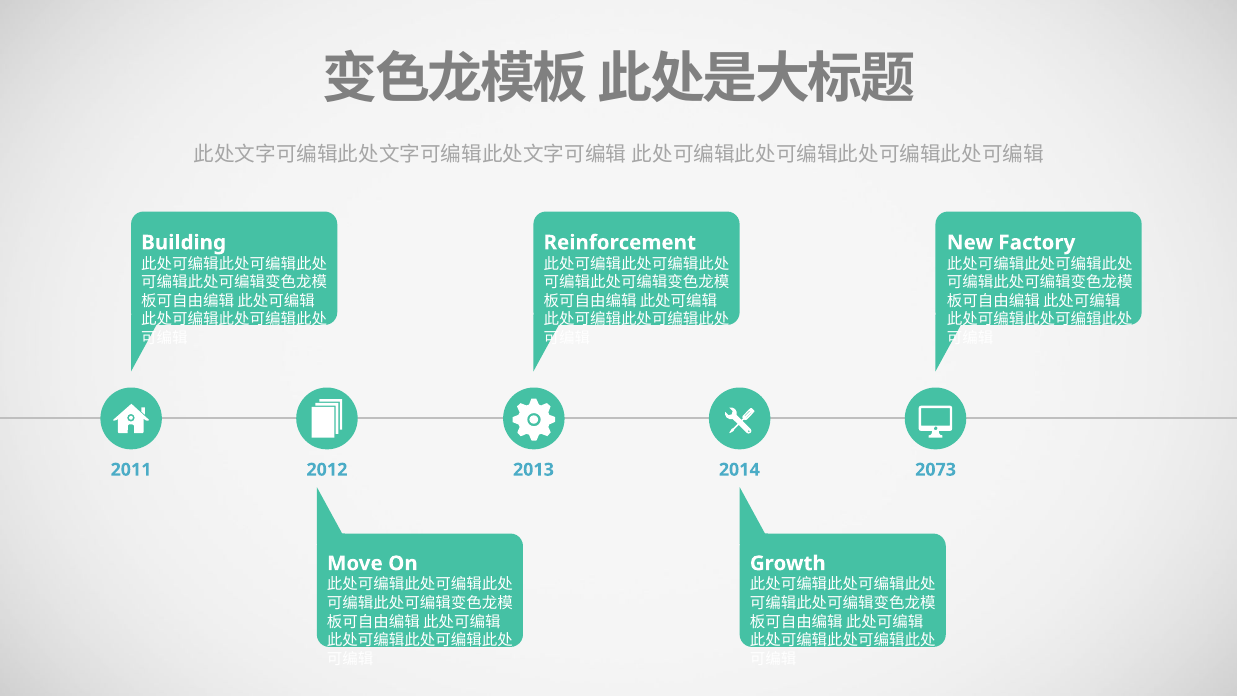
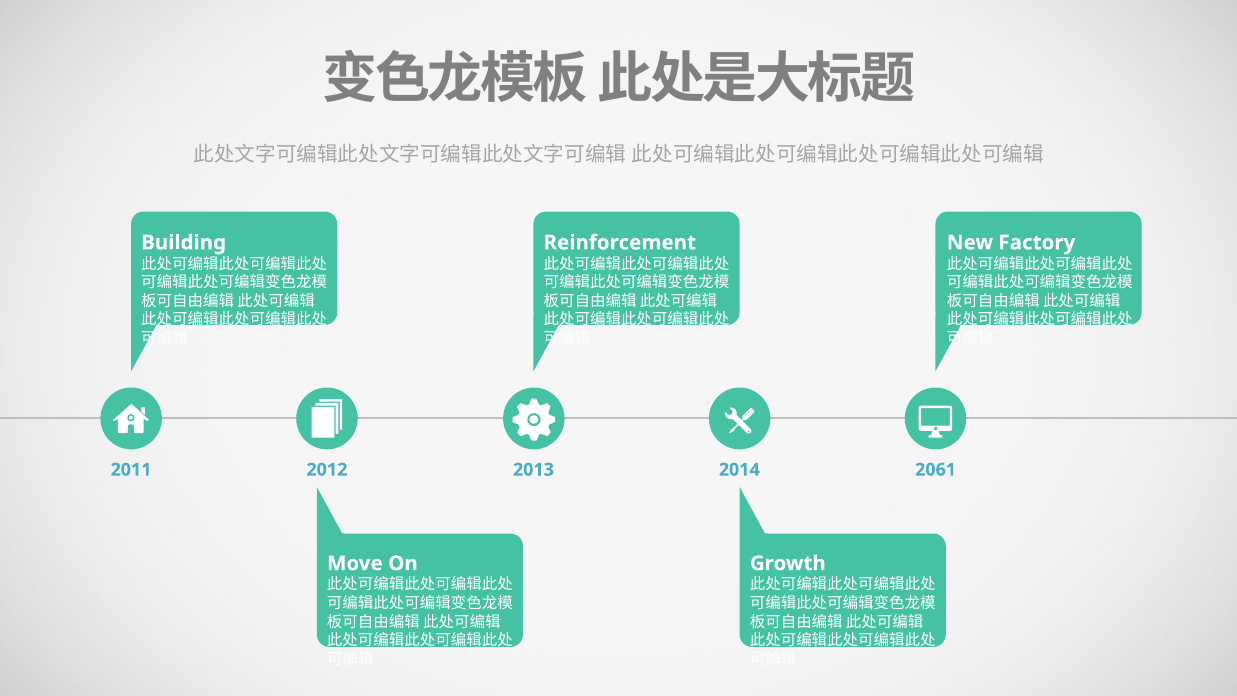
2073: 2073 -> 2061
